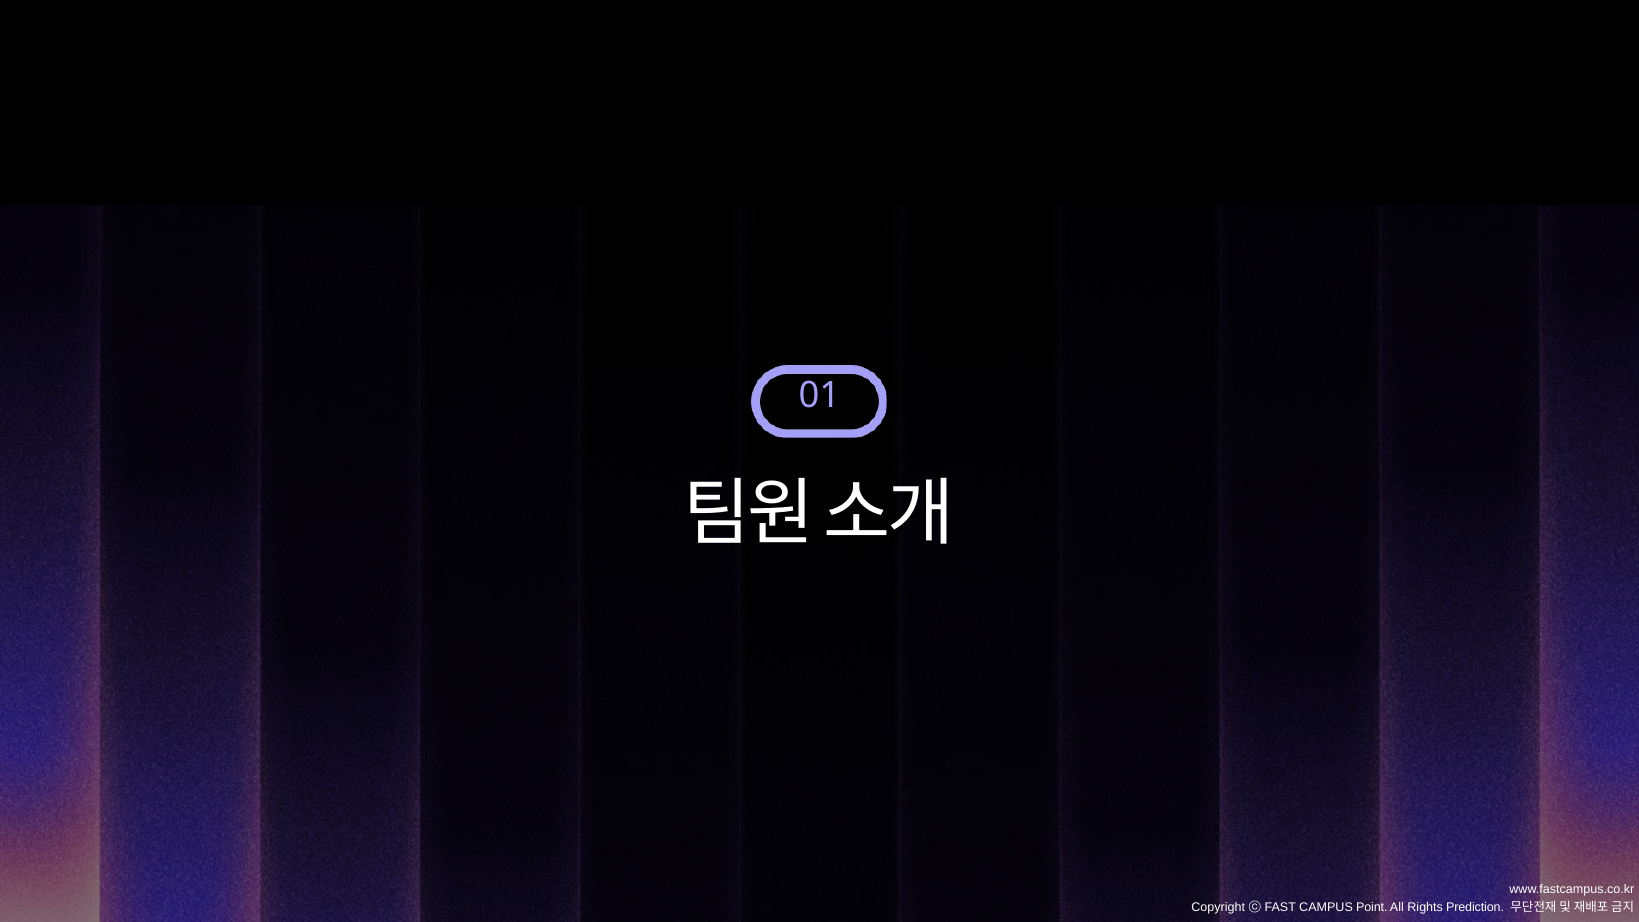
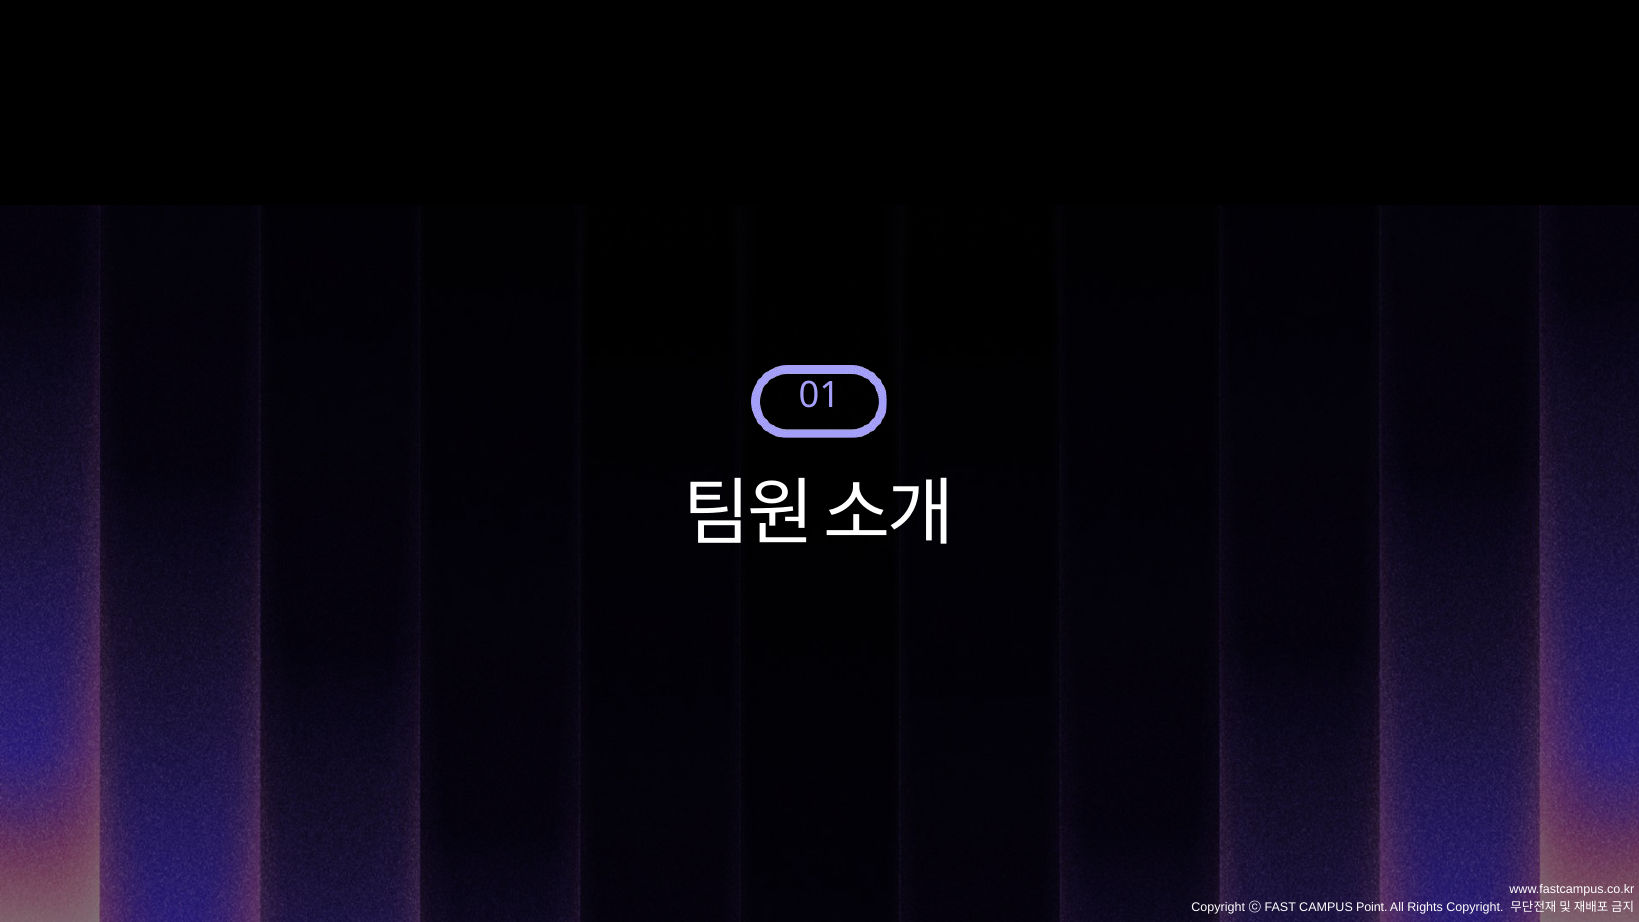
Rights Prediction: Prediction -> Copyright
